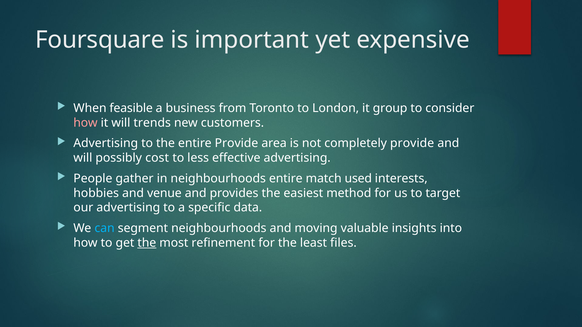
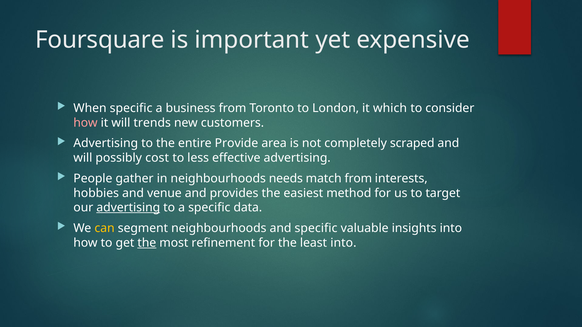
When feasible: feasible -> specific
group: group -> which
completely provide: provide -> scraped
neighbourhoods entire: entire -> needs
match used: used -> from
advertising at (128, 208) underline: none -> present
can colour: light blue -> yellow
and moving: moving -> specific
least files: files -> into
